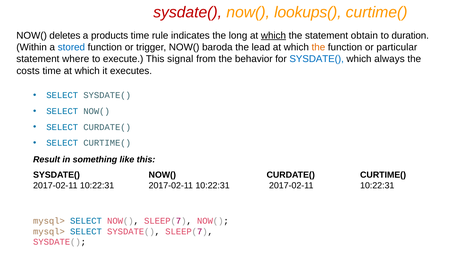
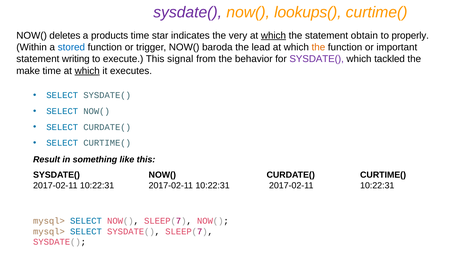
sysdate( at (188, 12) colour: red -> purple
rule: rule -> star
long: long -> very
duration: duration -> properly
particular: particular -> important
where: where -> writing
SYSDATE( at (317, 59) colour: blue -> purple
always: always -> tackled
costs: costs -> make
which at (87, 71) underline: none -> present
